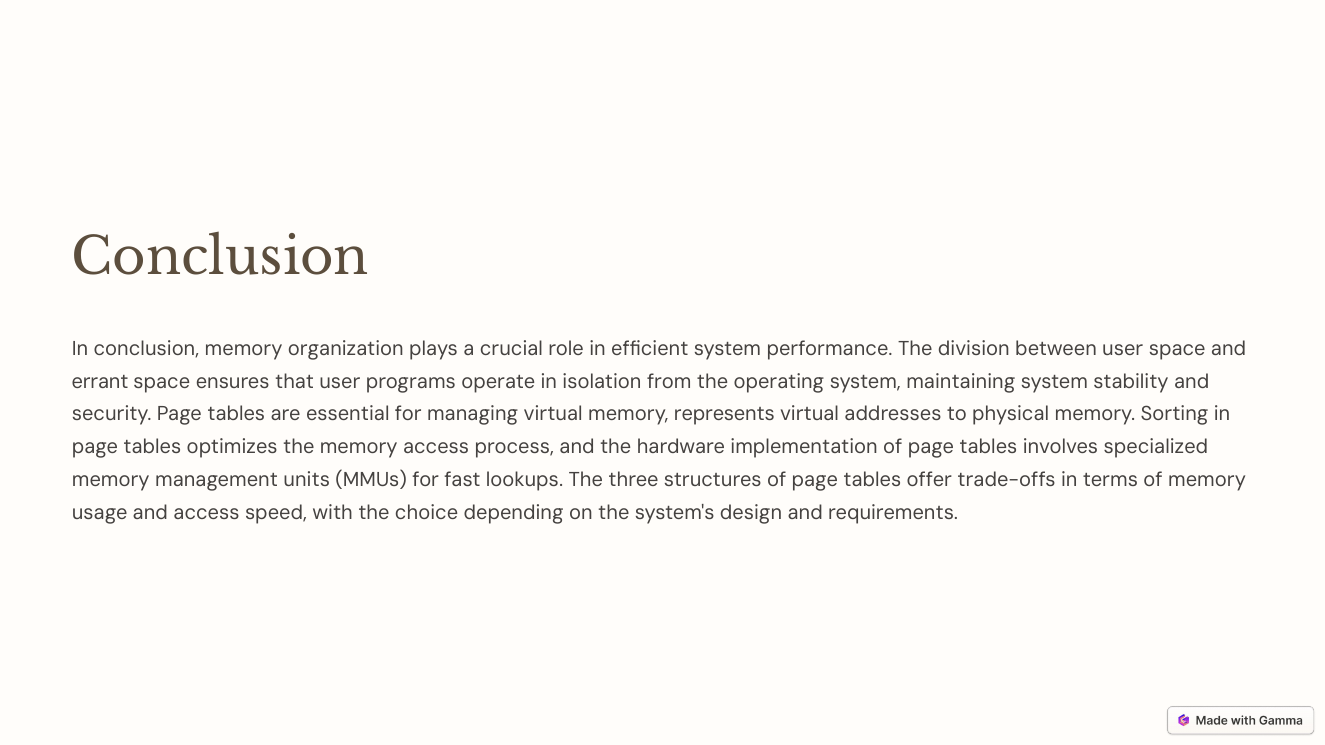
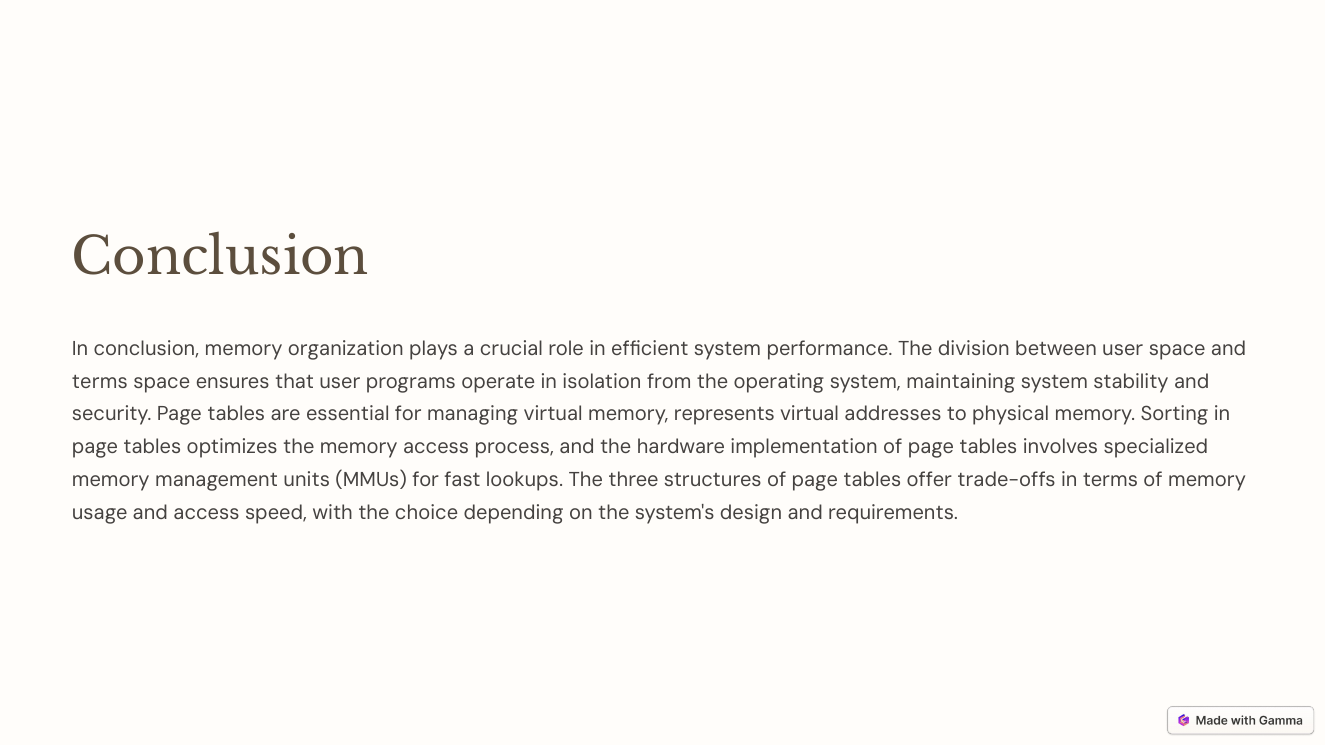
errant at (100, 382): errant -> terms
